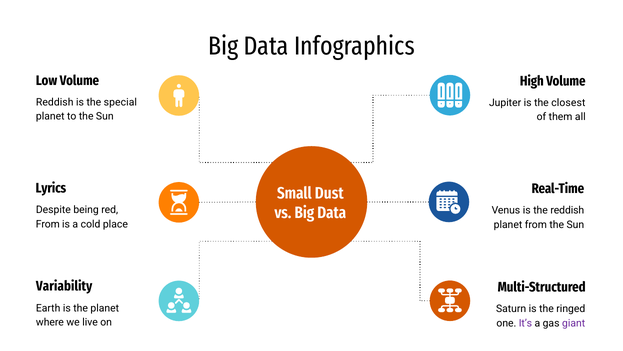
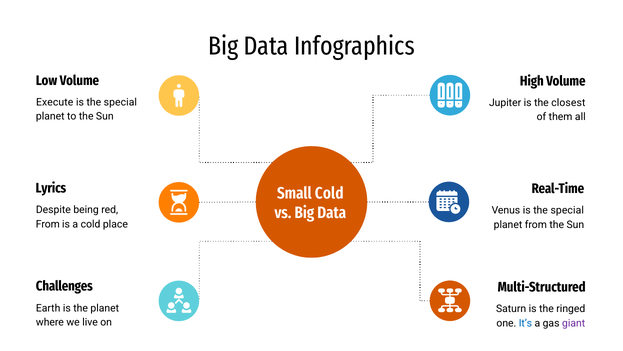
Reddish at (55, 102): Reddish -> Execute
Small Dust: Dust -> Cold
Venus is the reddish: reddish -> special
Variability: Variability -> Challenges
It’s colour: purple -> blue
